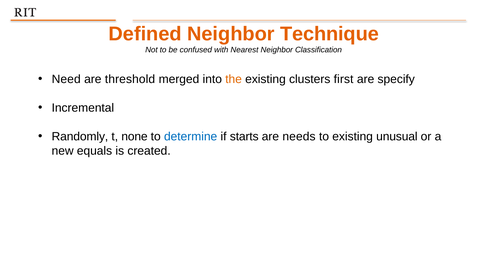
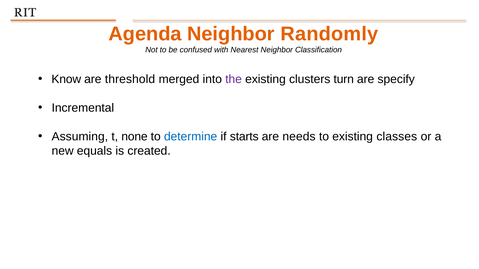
Defined: Defined -> Agenda
Technique: Technique -> Randomly
Need: Need -> Know
the colour: orange -> purple
first: first -> turn
Randomly: Randomly -> Assuming
unusual: unusual -> classes
